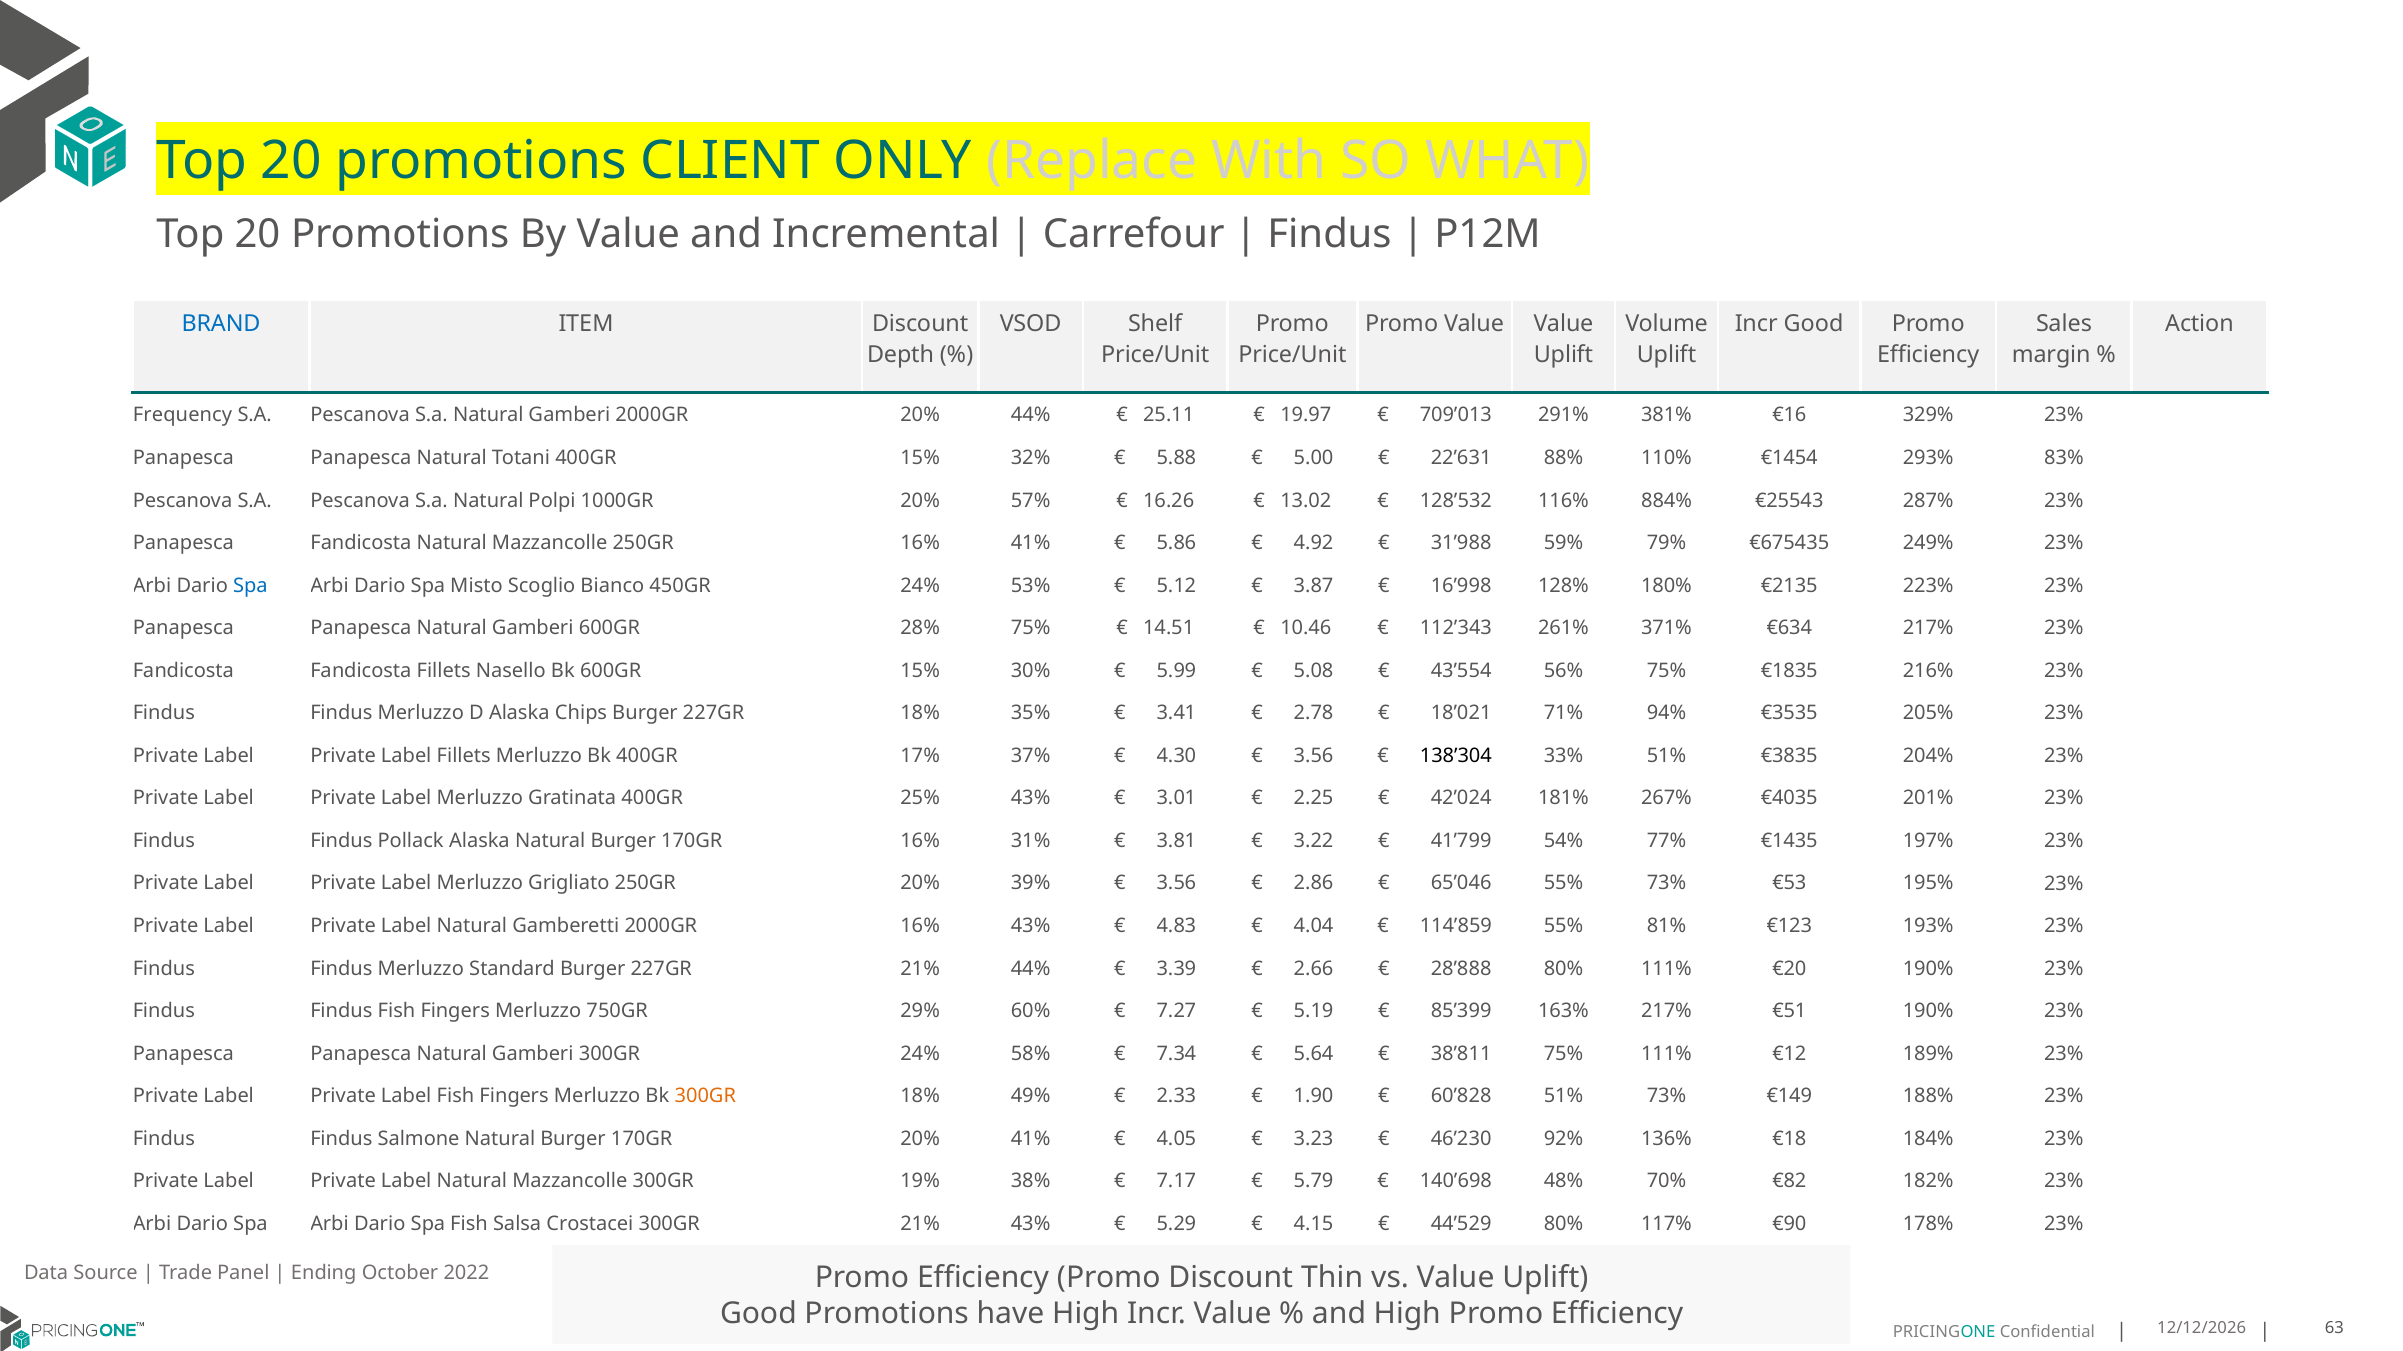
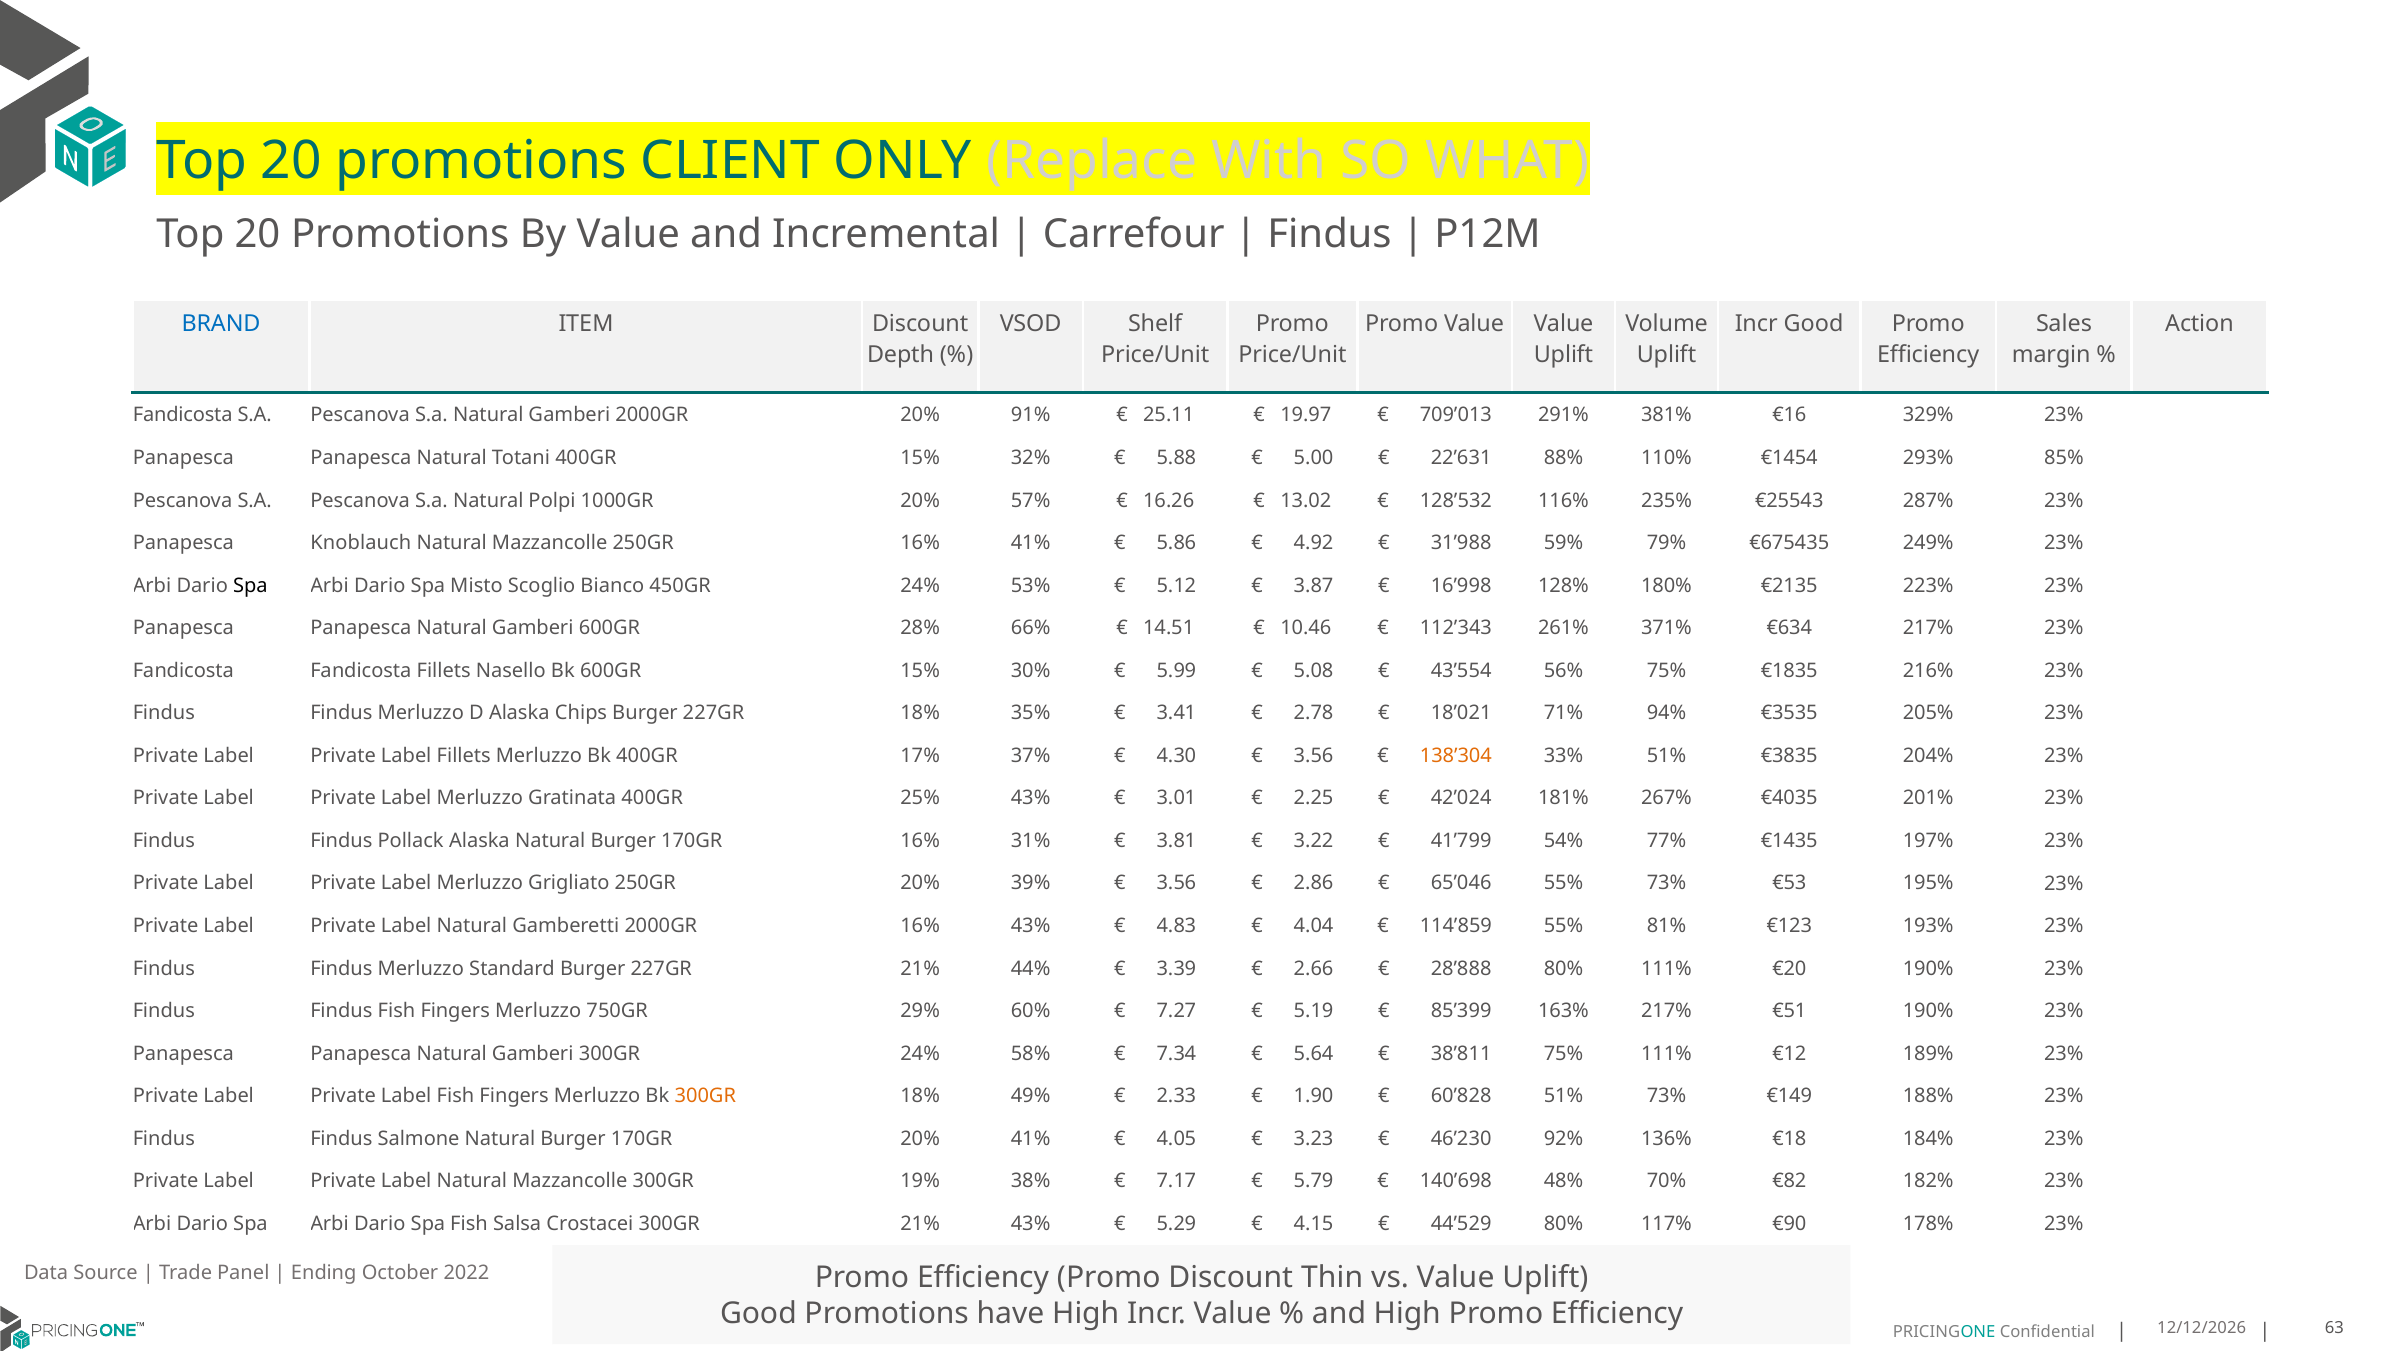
Frequency at (183, 416): Frequency -> Fandicosta
20% 44%: 44% -> 91%
83%: 83% -> 85%
884%: 884% -> 235%
Panapesca Fandicosta: Fandicosta -> Knoblauch
Spa at (250, 586) colour: blue -> black
28% 75%: 75% -> 66%
138’304 colour: black -> orange
